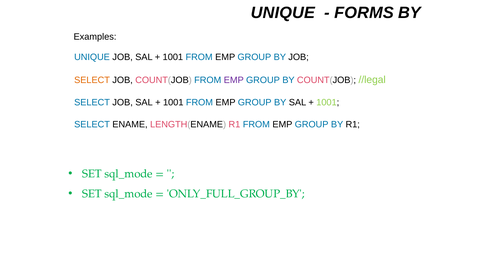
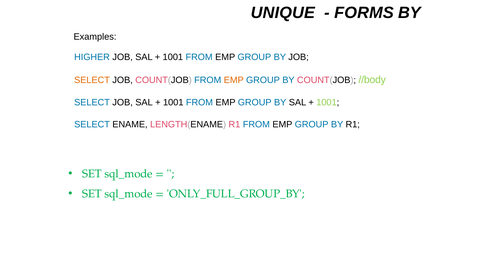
UNIQUE at (92, 57): UNIQUE -> HIGHER
EMP at (234, 80) colour: purple -> orange
//legal: //legal -> //body
